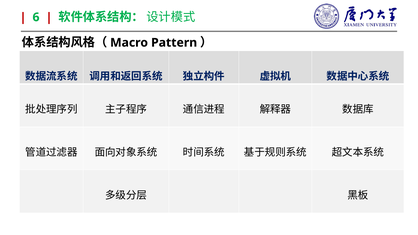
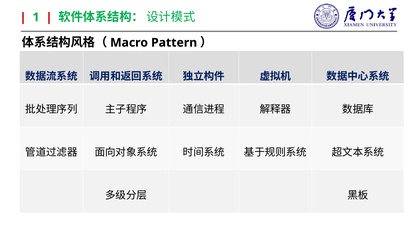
6: 6 -> 1
